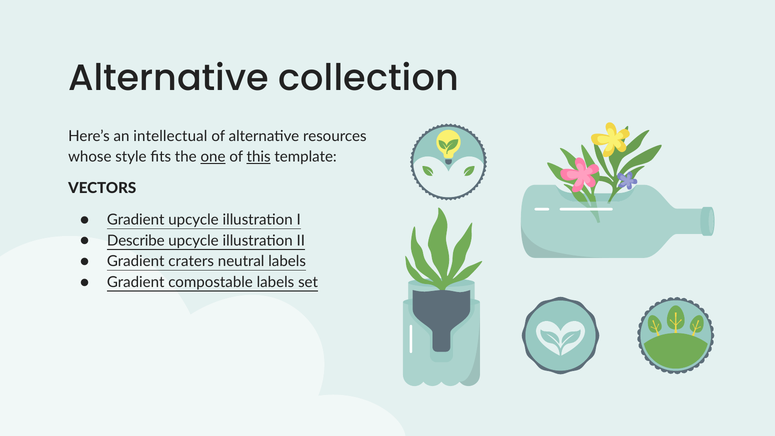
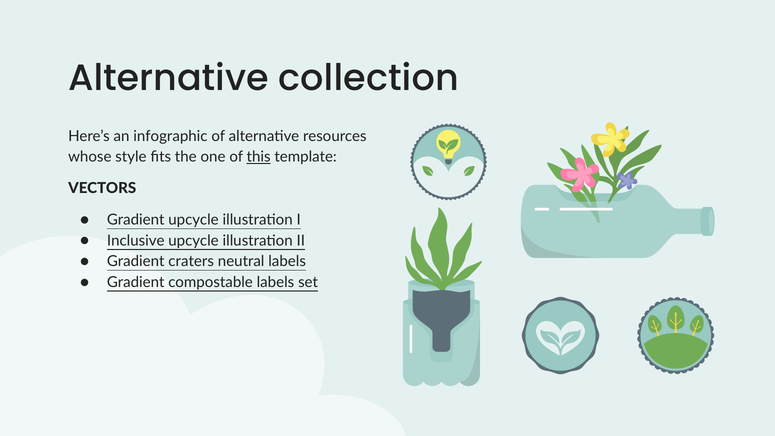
intellectual: intellectual -> infographic
one underline: present -> none
Describe: Describe -> Inclusive
